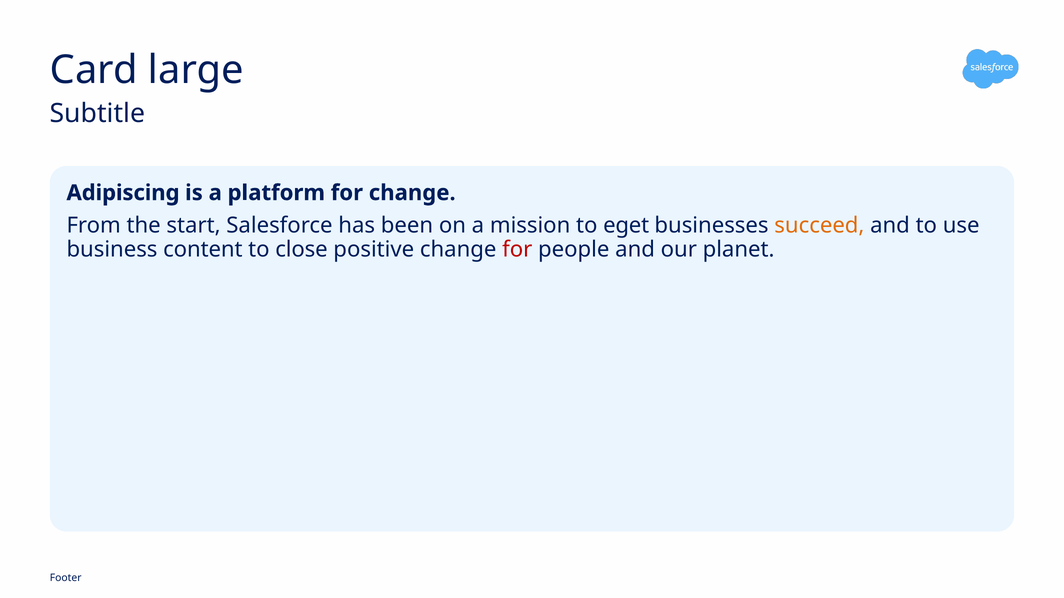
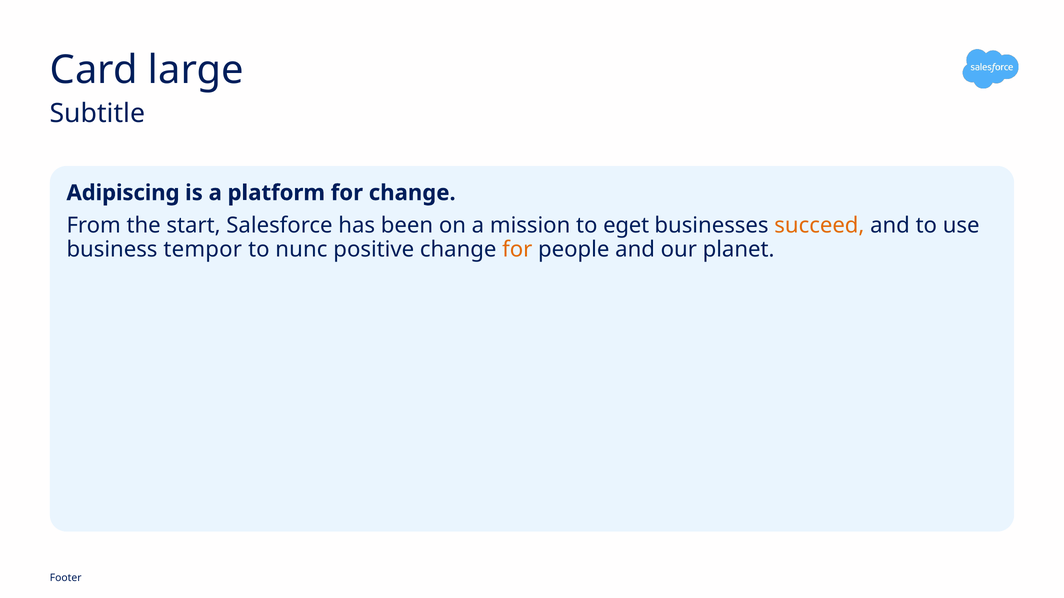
content: content -> tempor
close: close -> nunc
for at (517, 250) colour: red -> orange
